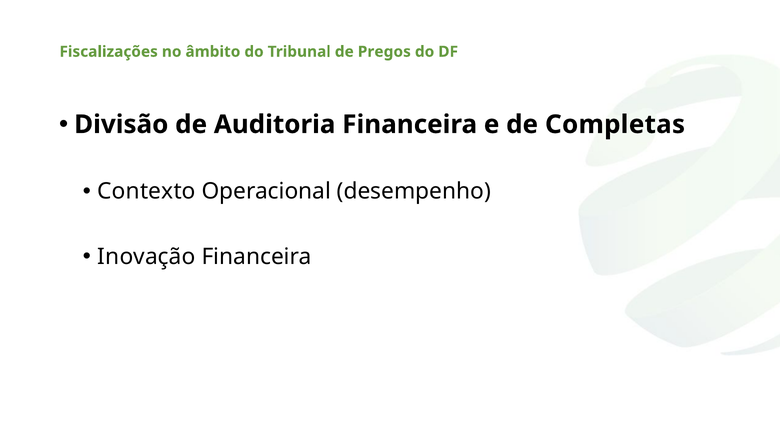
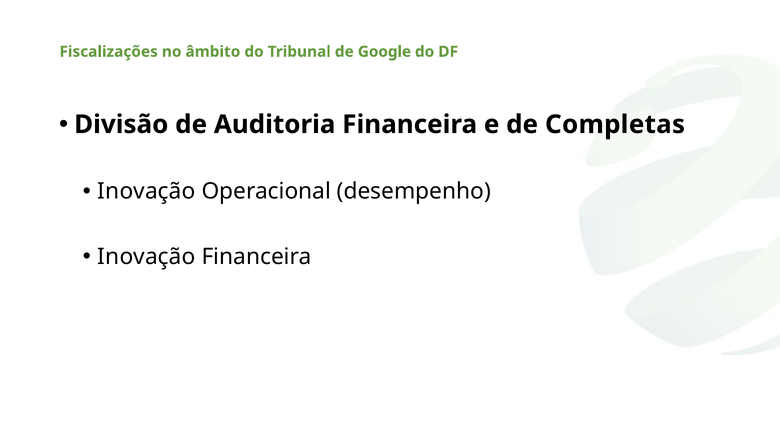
Pregos: Pregos -> Google
Contexto at (147, 192): Contexto -> Inovação
